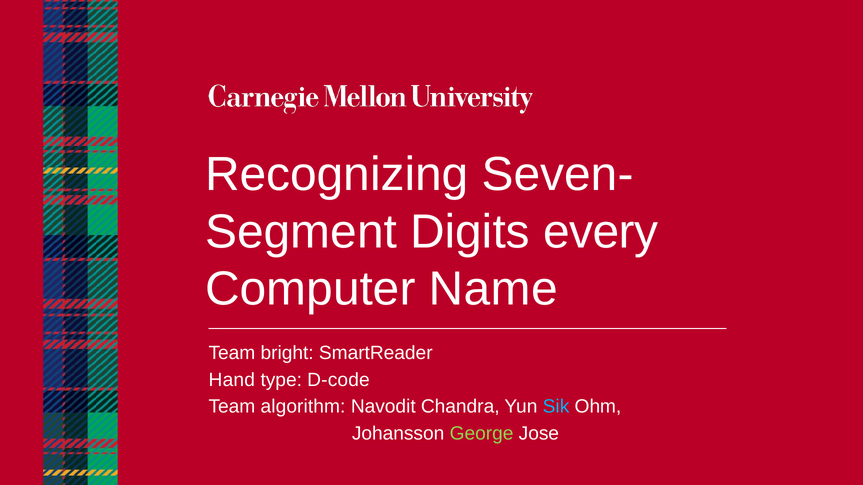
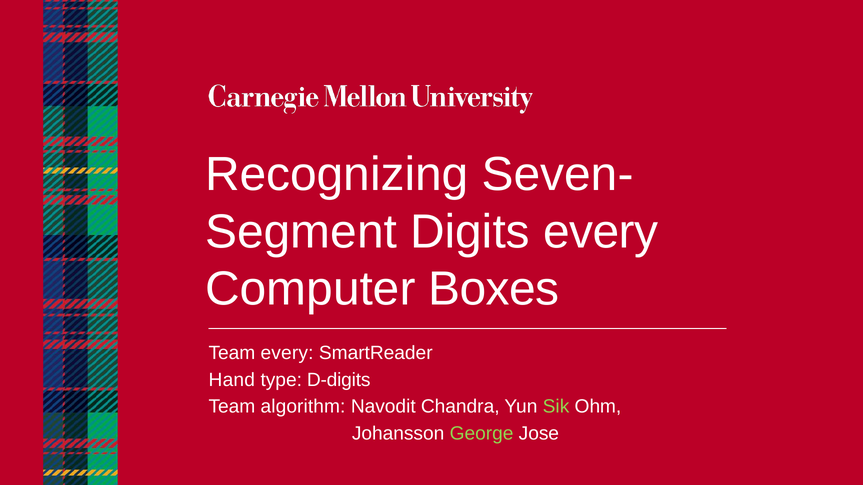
Name: Name -> Boxes
Team bright: bright -> every
D-code: D-code -> D-digits
Sik colour: light blue -> light green
